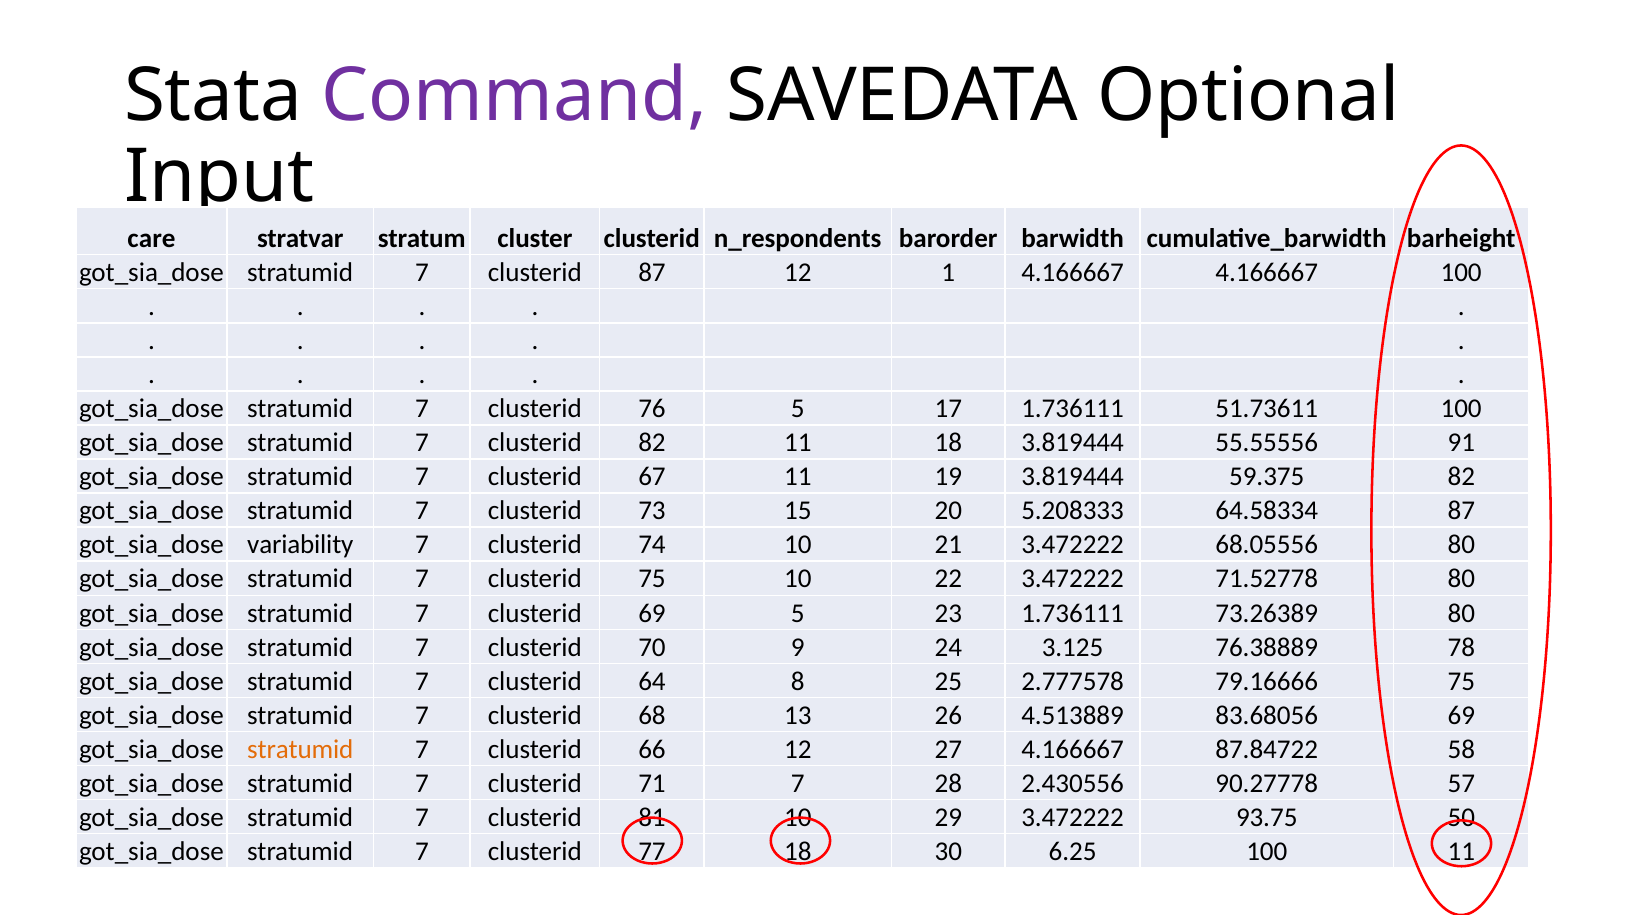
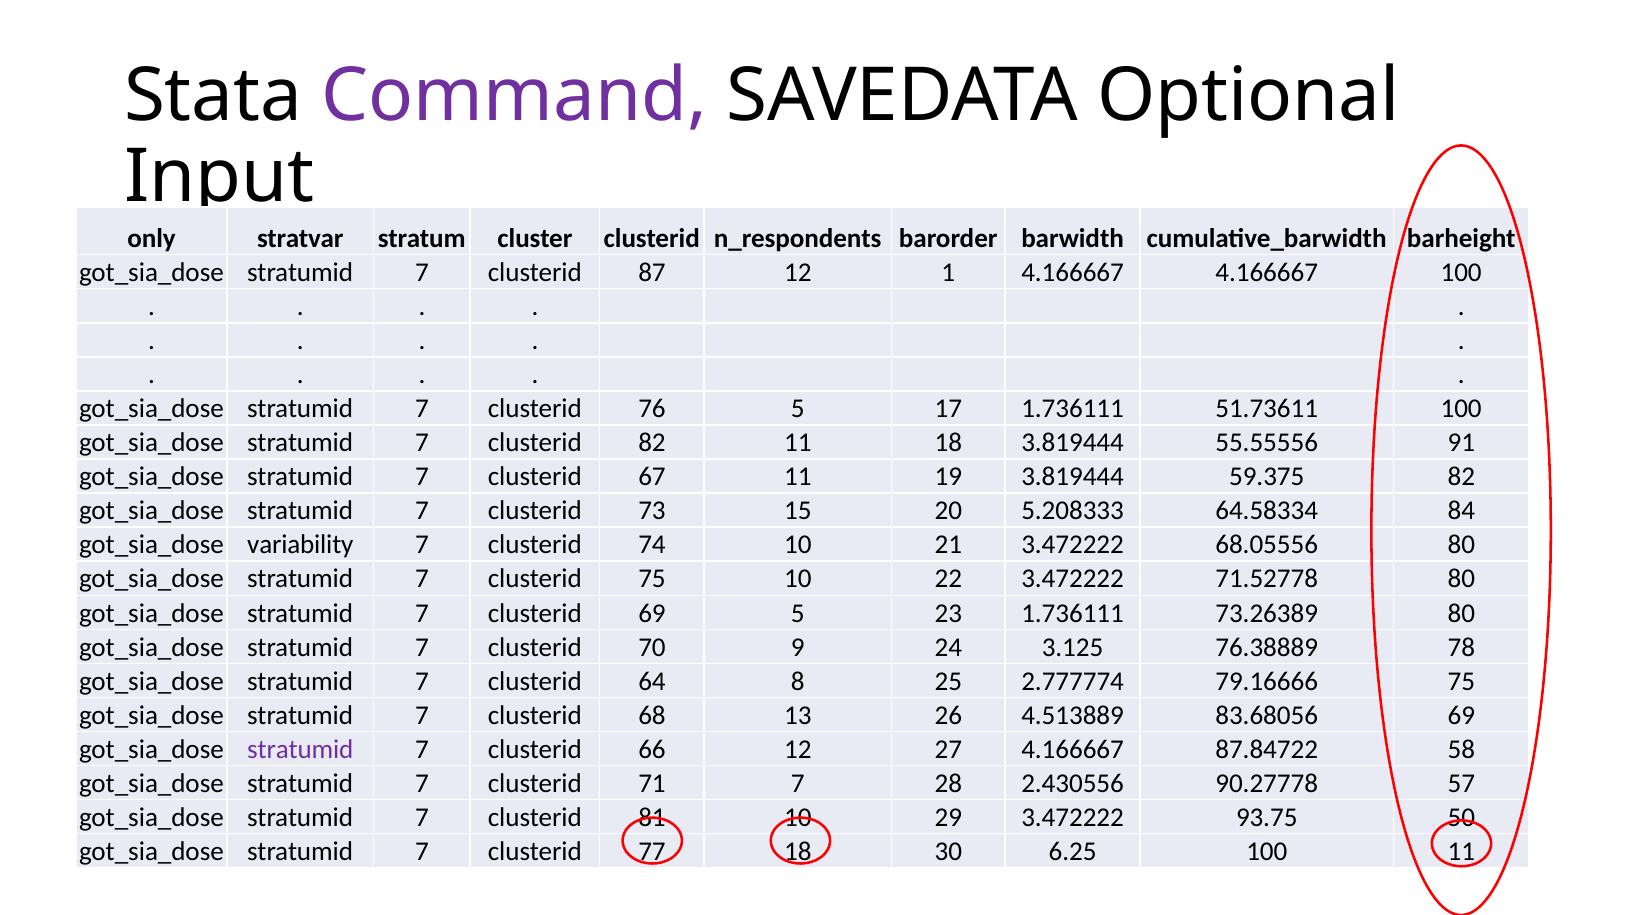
care: care -> only
64.58334 87: 87 -> 84
2.777578: 2.777578 -> 2.777774
stratumid at (300, 749) colour: orange -> purple
